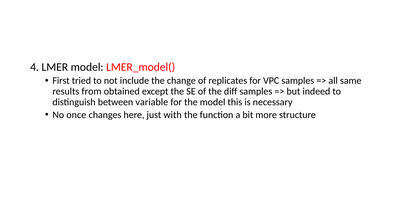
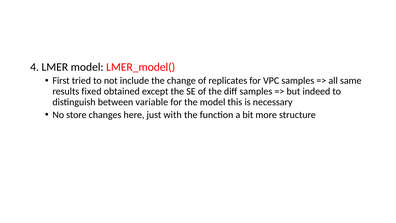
from: from -> fixed
once: once -> store
